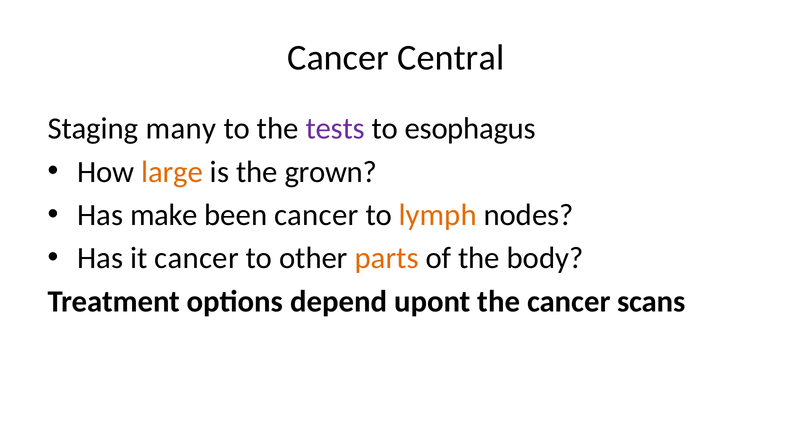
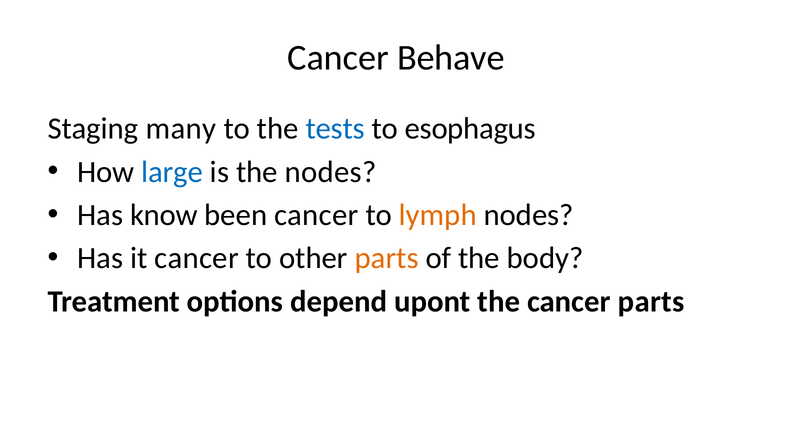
Central: Central -> Behave
tests colour: purple -> blue
large colour: orange -> blue
the grown: grown -> nodes
make: make -> know
cancer scans: scans -> parts
